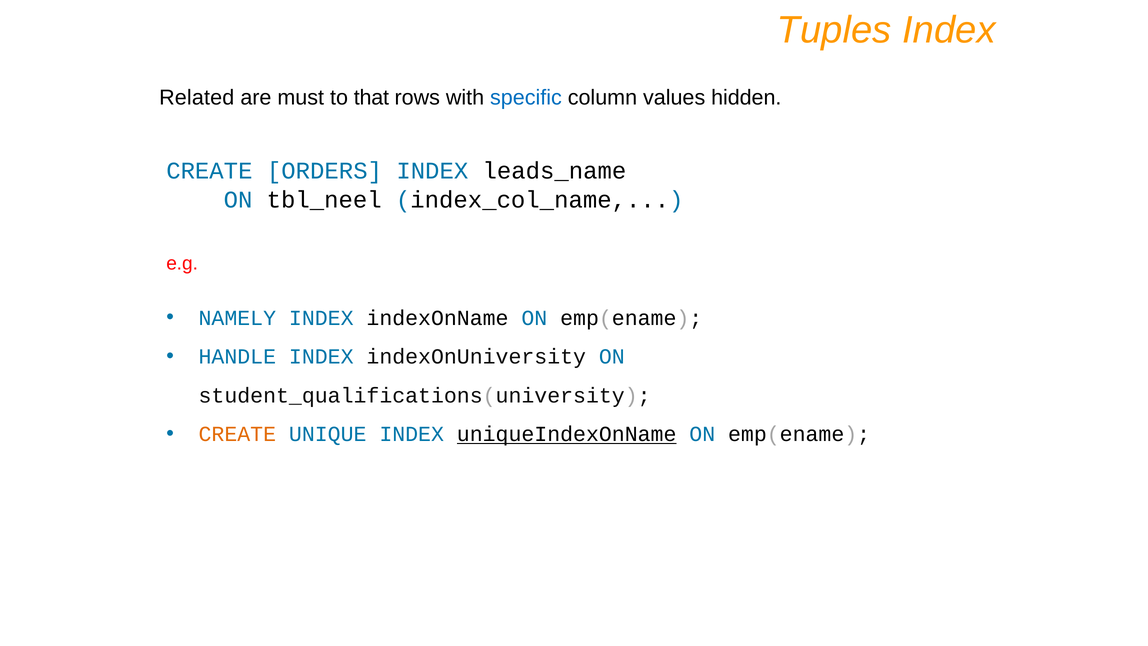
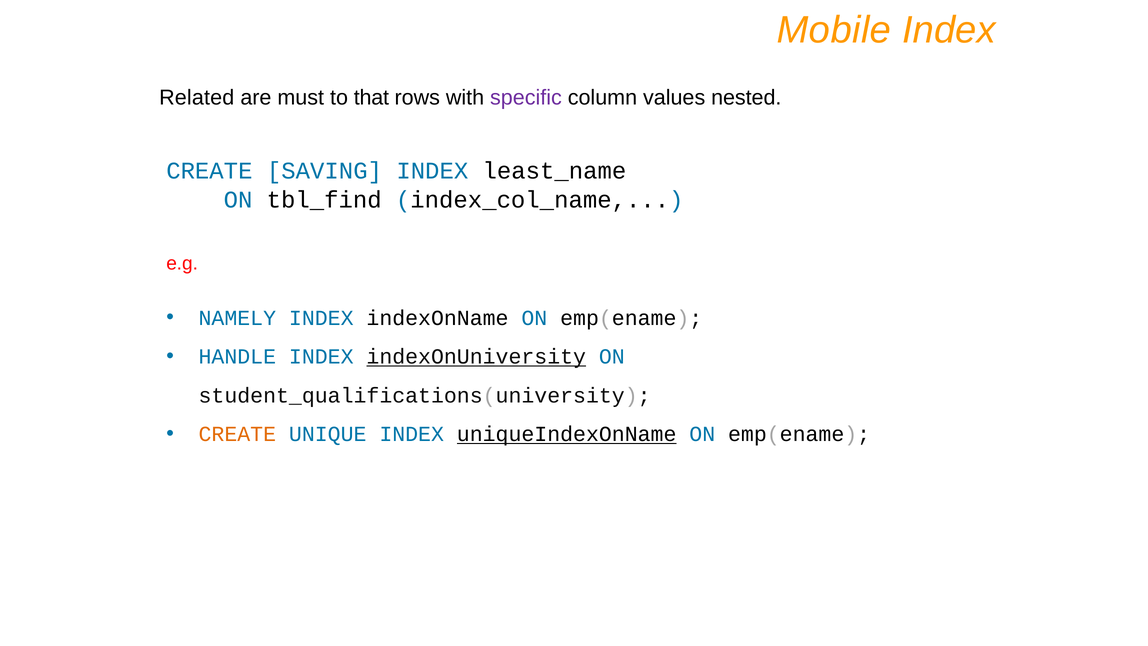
Tuples: Tuples -> Mobile
specific colour: blue -> purple
hidden: hidden -> nested
ORDERS: ORDERS -> SAVING
leads_name: leads_name -> least_name
tbl_neel: tbl_neel -> tbl_find
indexOnUniversity underline: none -> present
